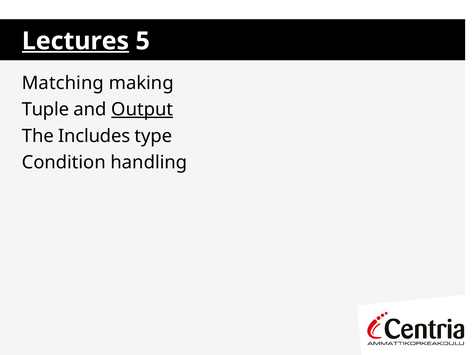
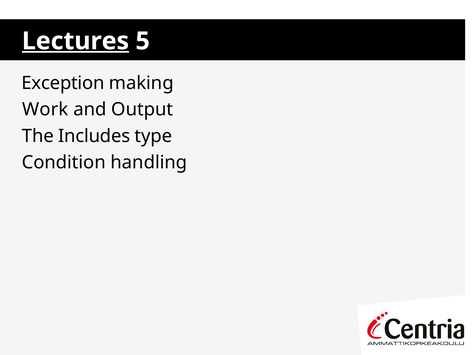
Matching: Matching -> Exception
Tuple: Tuple -> Work
Output underline: present -> none
